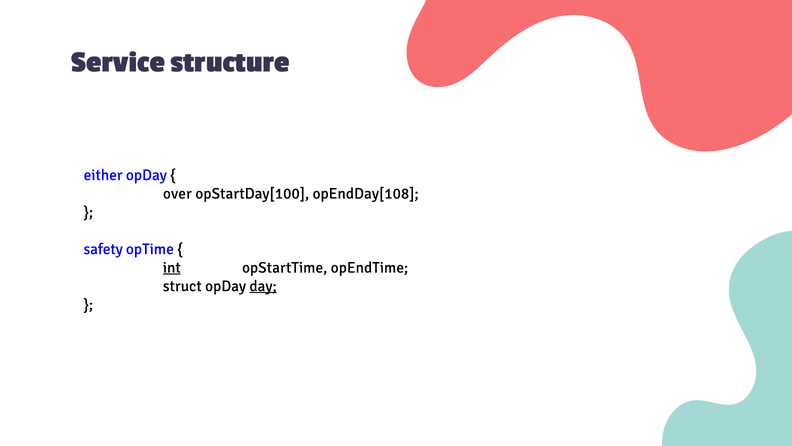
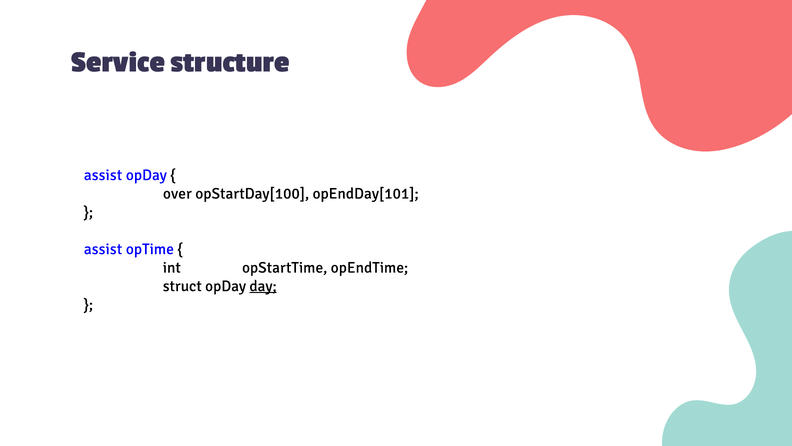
either at (103, 175): either -> assist
opEndDay[108: opEndDay[108 -> opEndDay[101
safety at (103, 249): safety -> assist
int underline: present -> none
